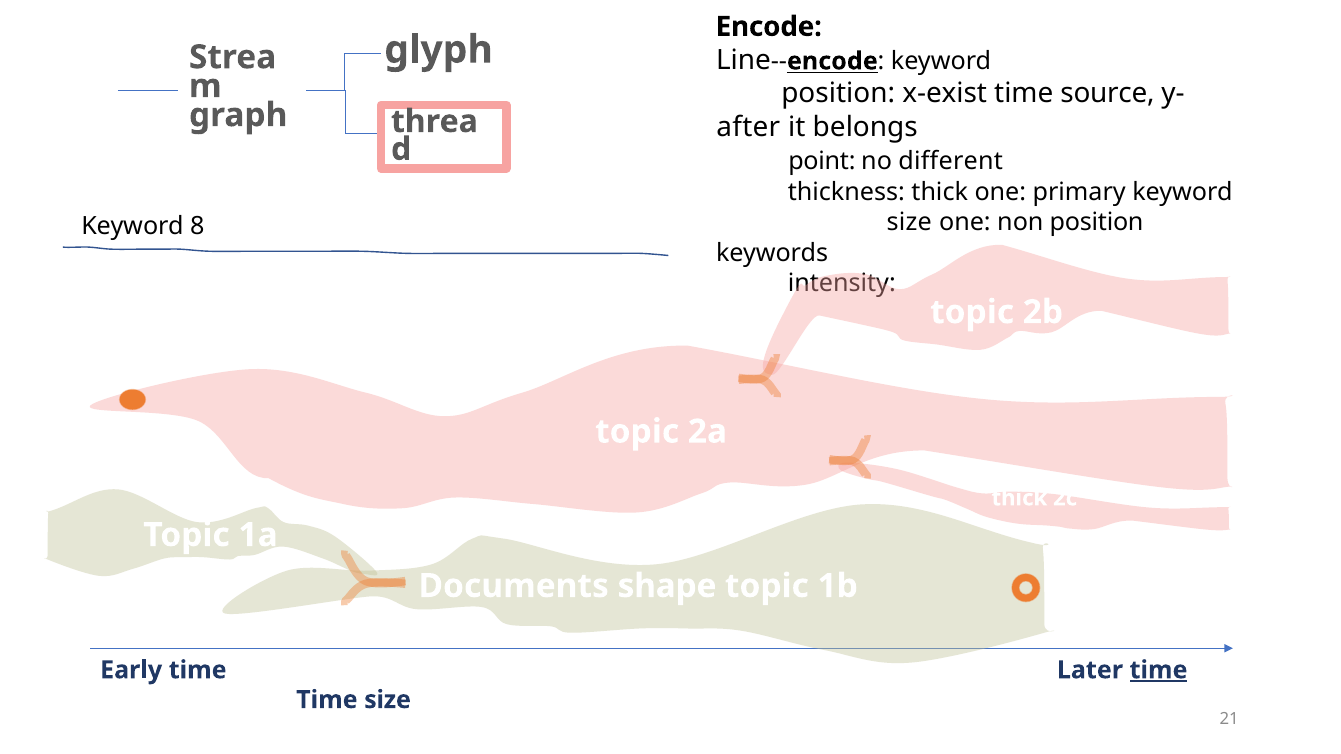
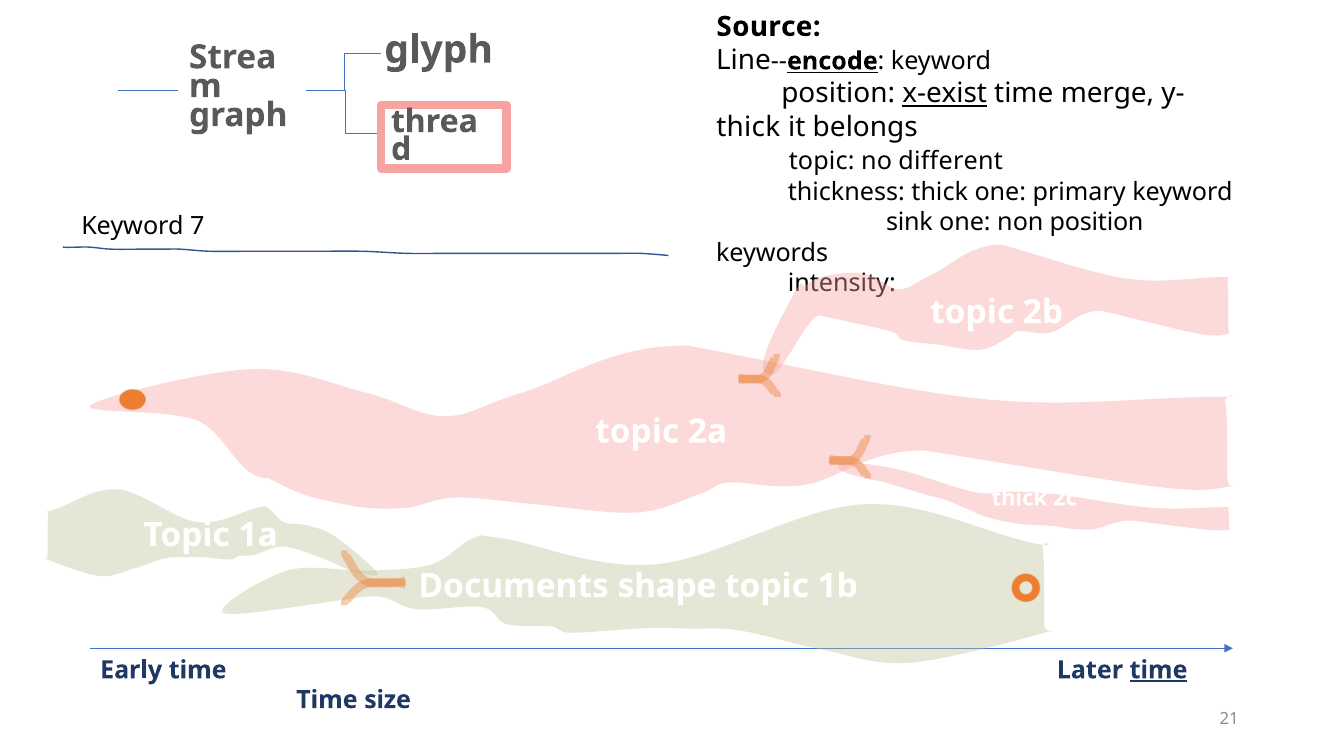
Encode at (769, 27): Encode -> Source
x-exist underline: none -> present
source: source -> merge
after at (748, 127): after -> thick
point at (822, 162): point -> topic
size at (909, 223): size -> sink
8: 8 -> 7
